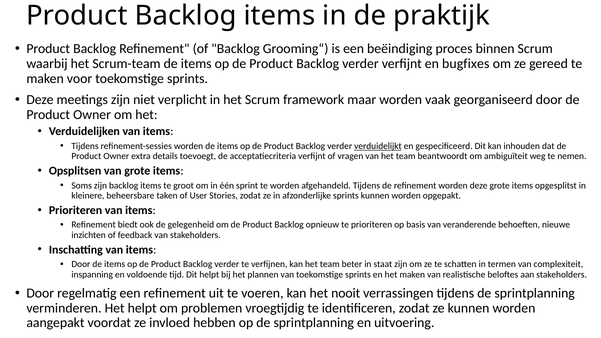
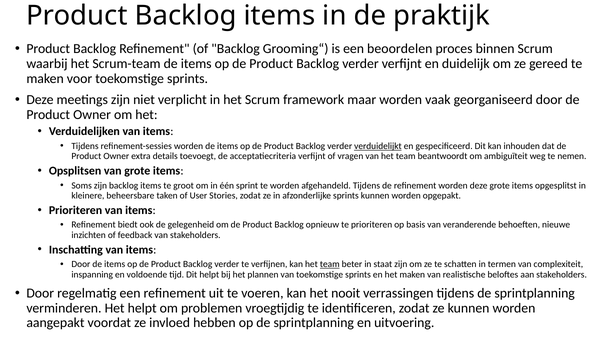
beëindiging: beëindiging -> beoordelen
bugfixes: bugfixes -> duidelijk
team at (330, 264) underline: none -> present
